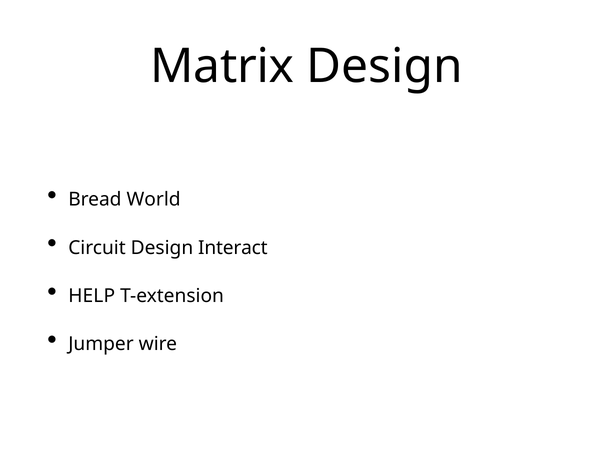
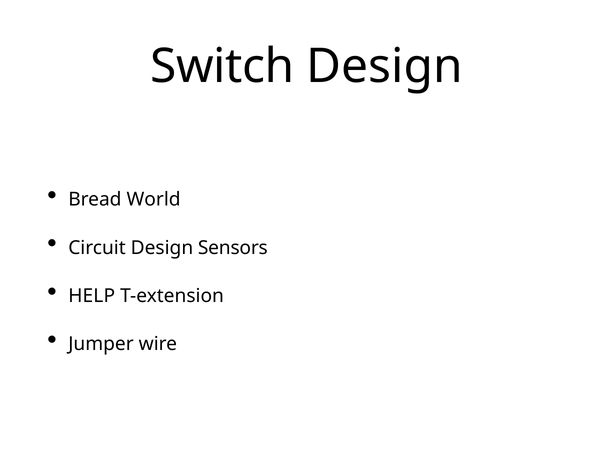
Matrix: Matrix -> Switch
Interact: Interact -> Sensors
